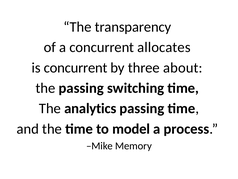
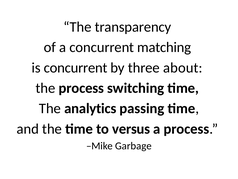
allocates: allocates -> matching
the passing: passing -> process
model: model -> versus
Memory: Memory -> Garbage
